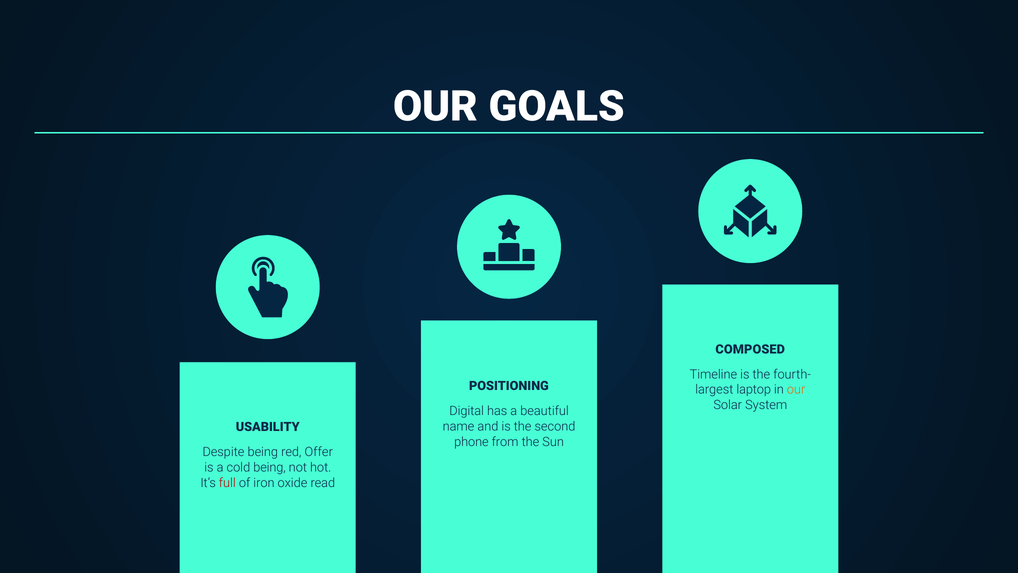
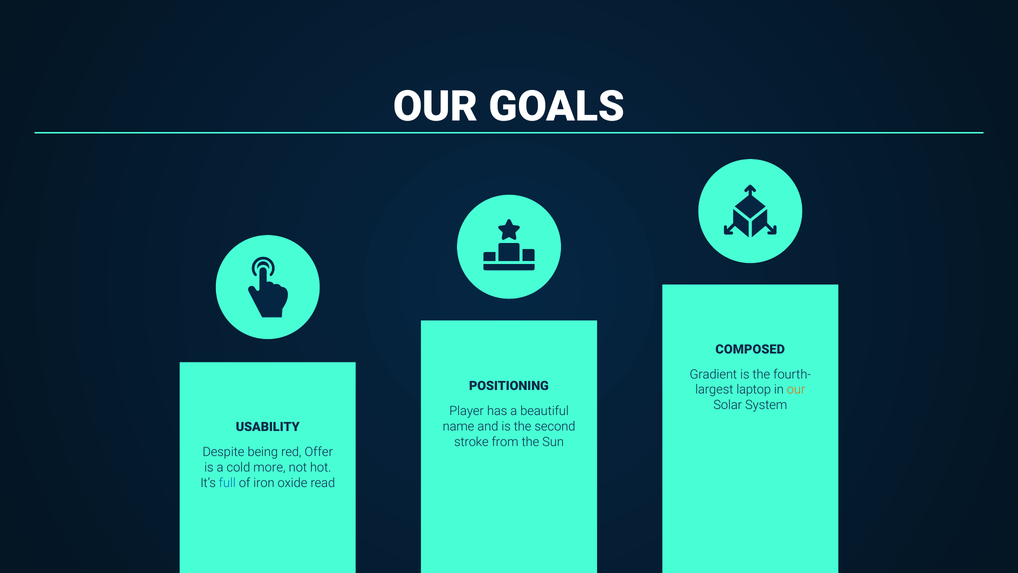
Timeline: Timeline -> Gradient
Digital: Digital -> Player
phone: phone -> stroke
cold being: being -> more
full colour: red -> blue
